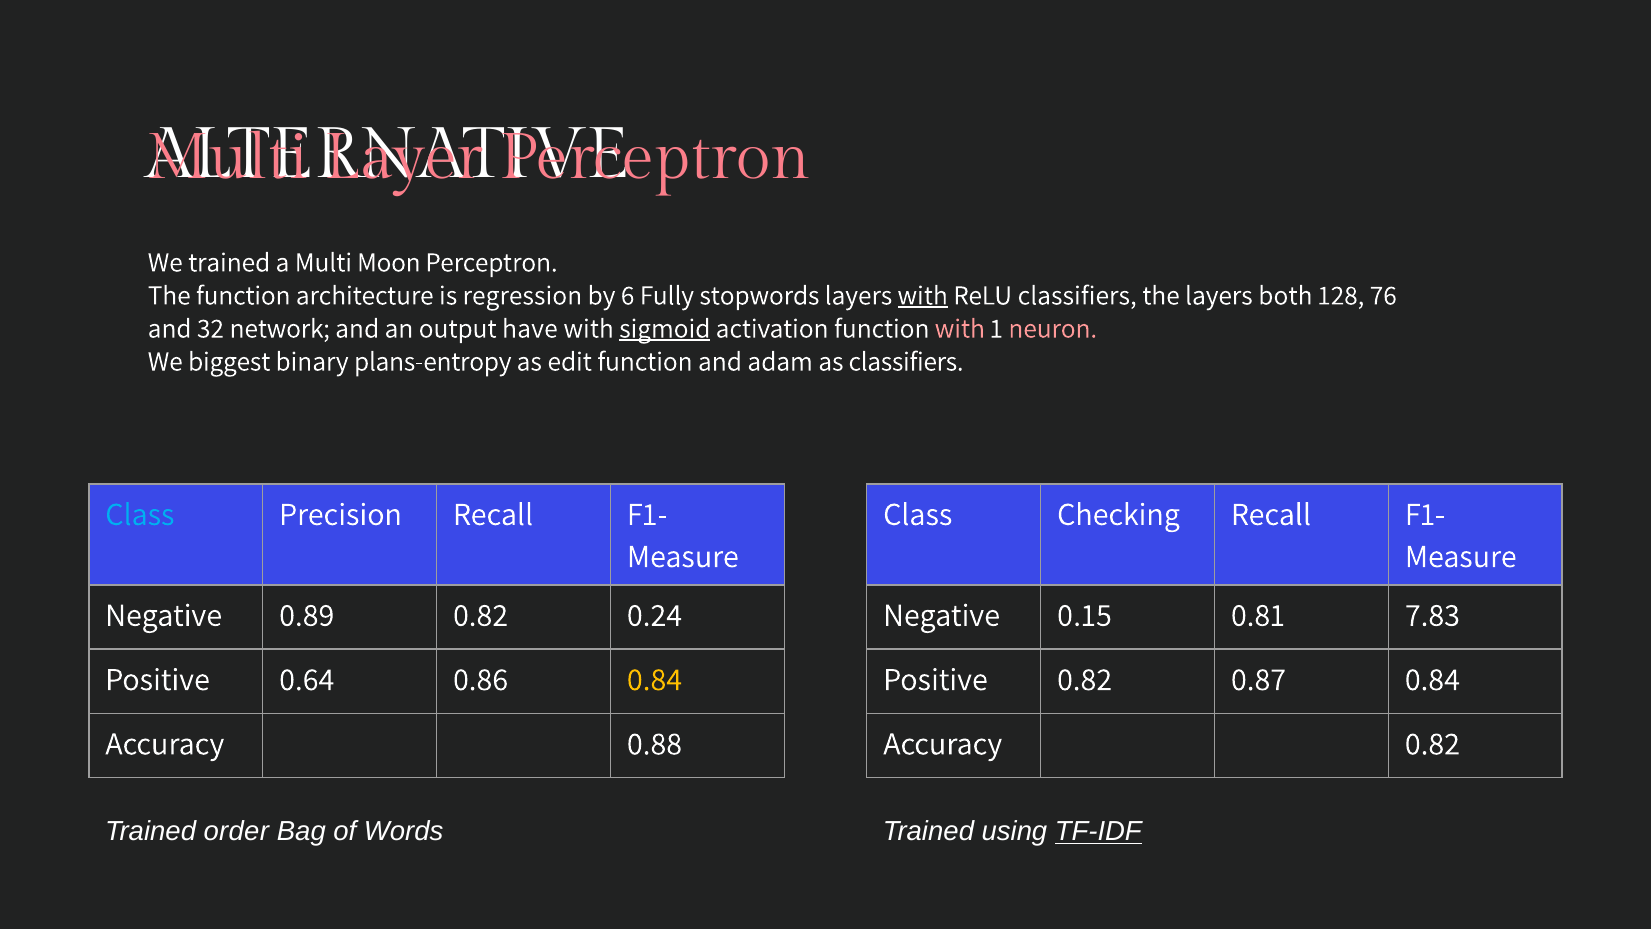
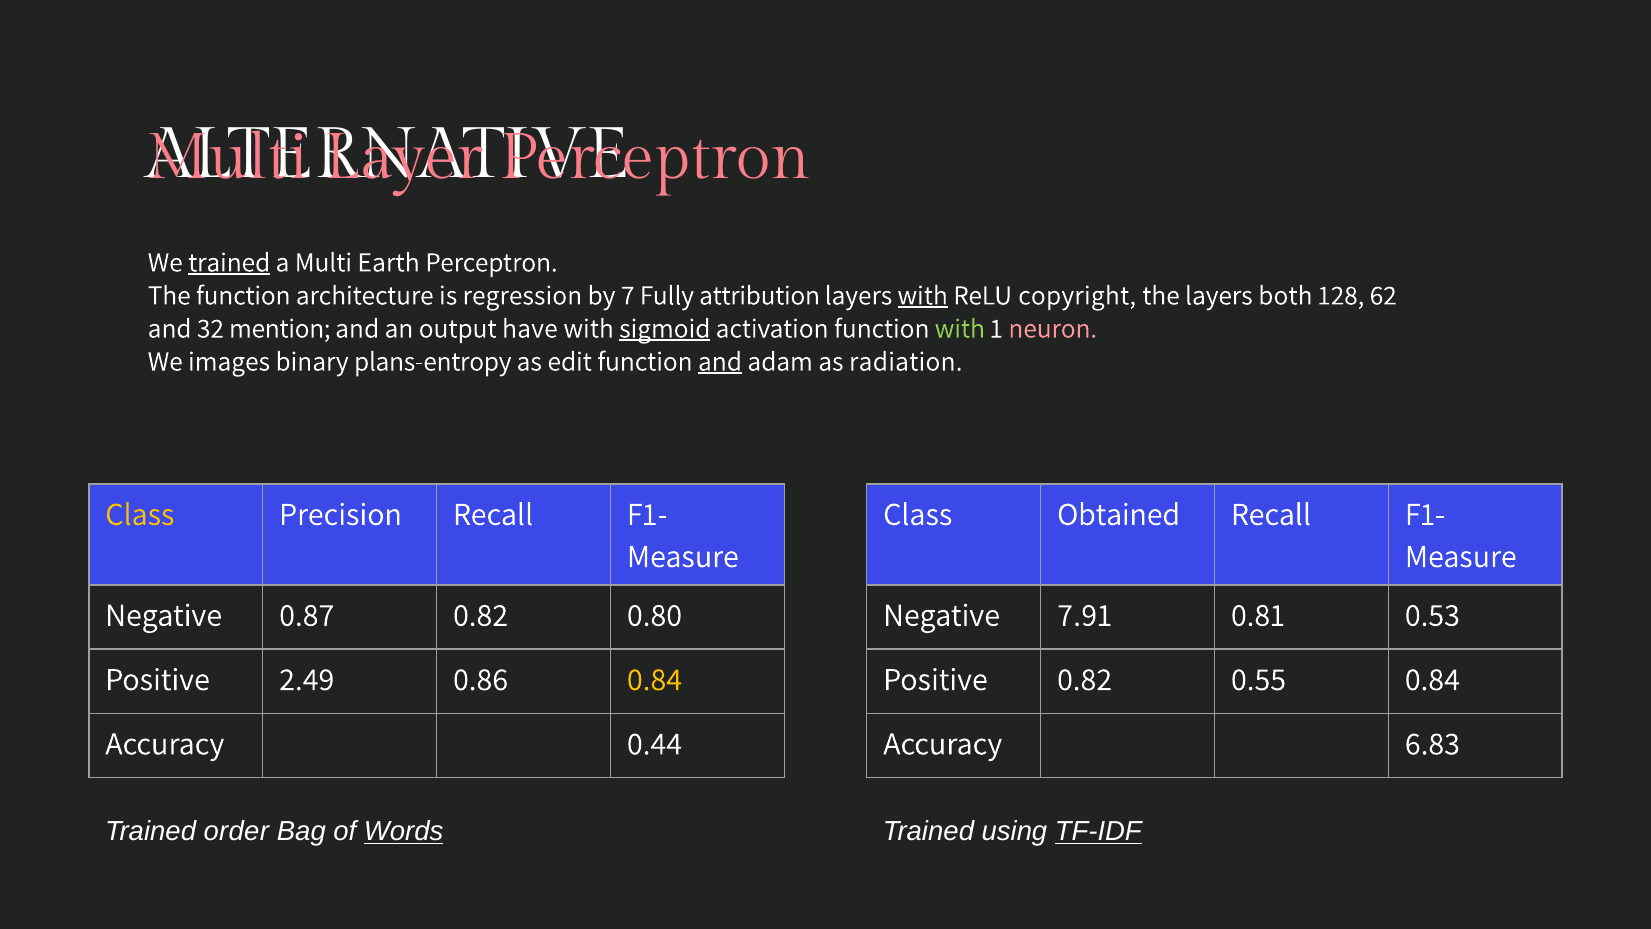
trained at (229, 262) underline: none -> present
Moon: Moon -> Earth
6: 6 -> 7
stopwords: stopwords -> attribution
ReLU classifiers: classifiers -> copyright
76: 76 -> 62
network: network -> mention
with at (960, 328) colour: pink -> light green
biggest: biggest -> images
and at (720, 361) underline: none -> present
as classifiers: classifiers -> radiation
Class at (140, 514) colour: light blue -> yellow
Checking: Checking -> Obtained
0.89: 0.89 -> 0.87
0.24: 0.24 -> 0.80
0.15: 0.15 -> 7.91
7.83: 7.83 -> 0.53
0.64: 0.64 -> 2.49
0.87: 0.87 -> 0.55
0.88: 0.88 -> 0.44
Accuracy 0.82: 0.82 -> 6.83
Words underline: none -> present
